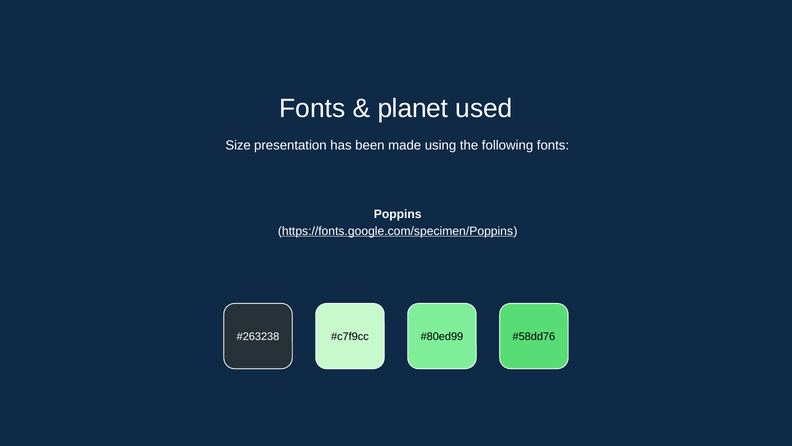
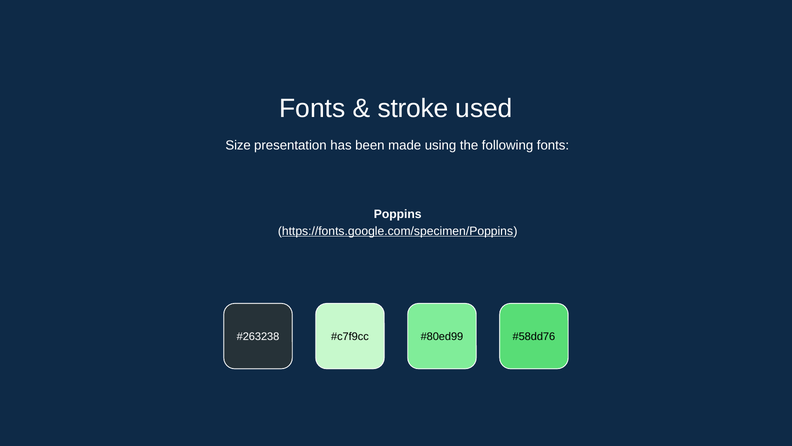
planet: planet -> stroke
